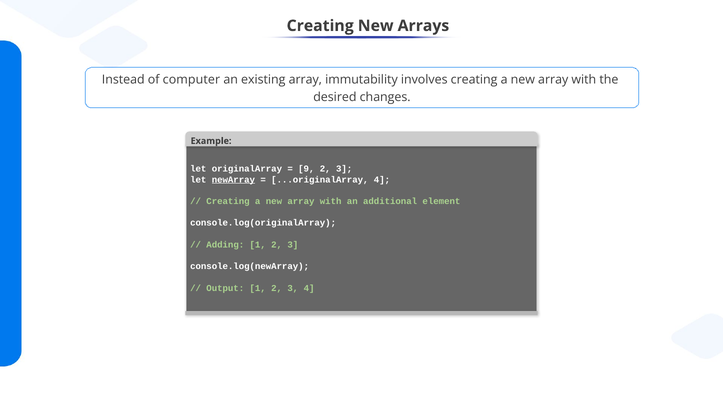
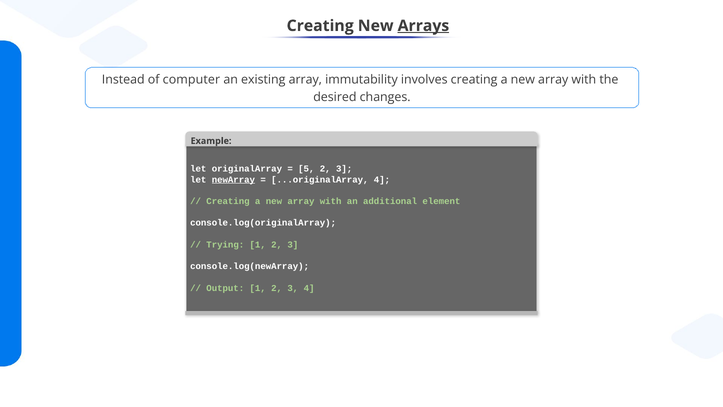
Arrays underline: none -> present
9: 9 -> 5
Adding: Adding -> Trying
